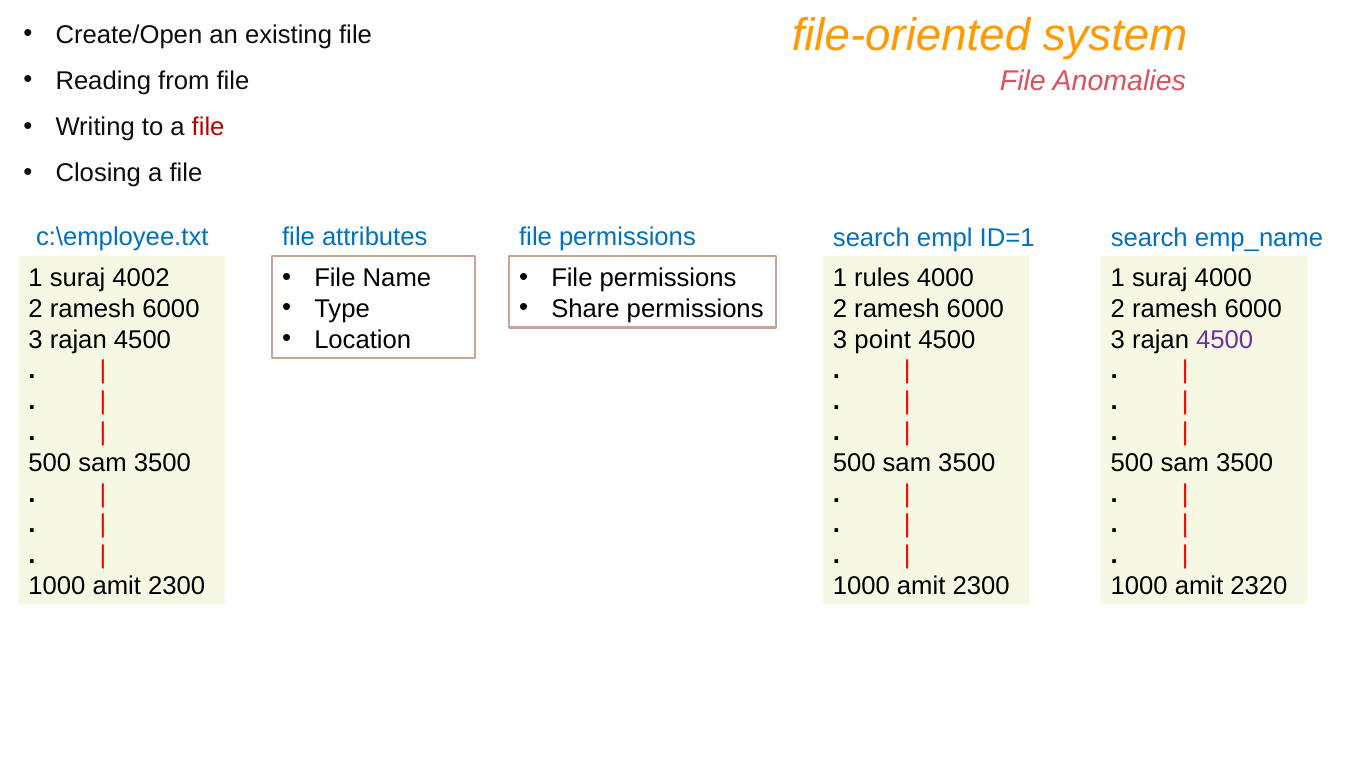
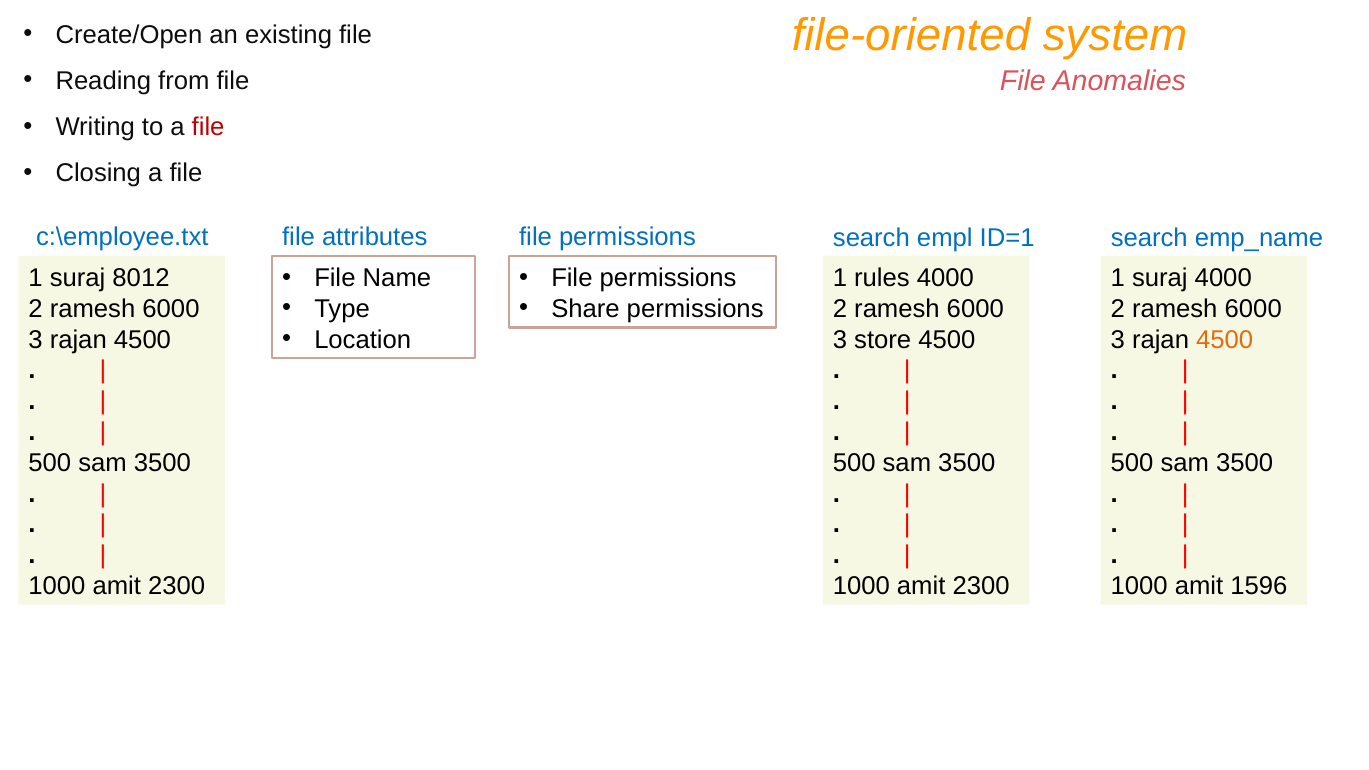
4002: 4002 -> 8012
point: point -> store
4500 at (1225, 340) colour: purple -> orange
2320: 2320 -> 1596
